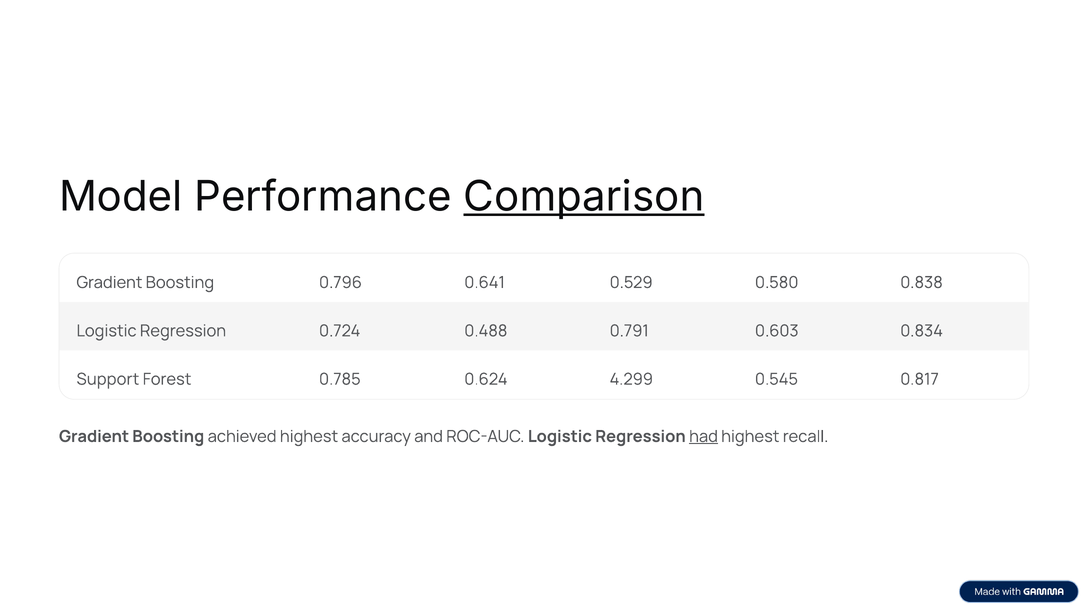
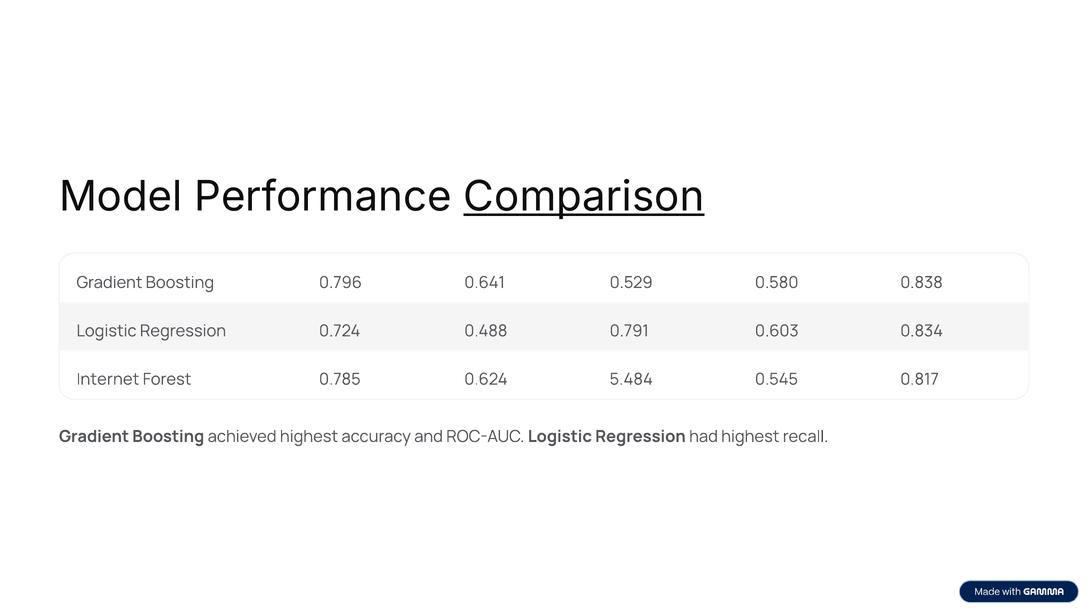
Support: Support -> Internet
4.299: 4.299 -> 5.484
had underline: present -> none
